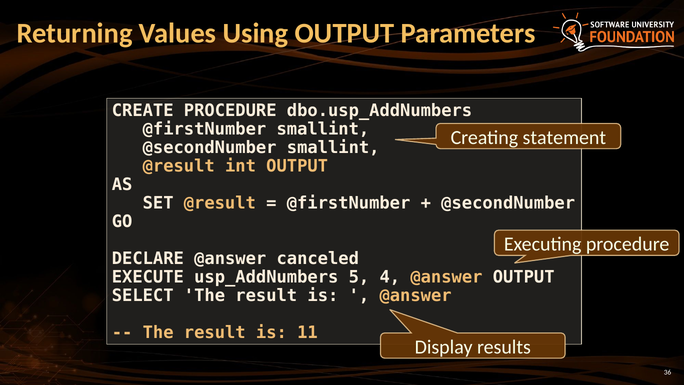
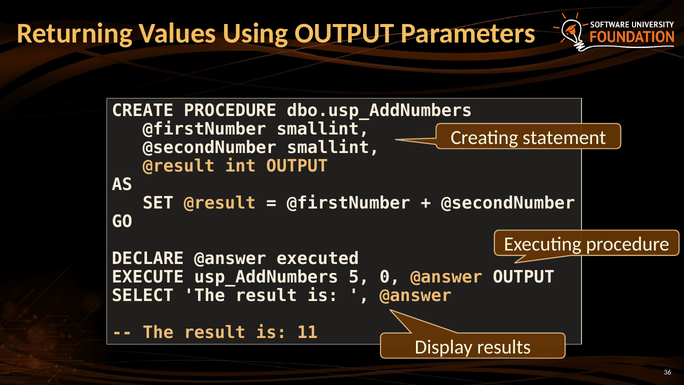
canceled: canceled -> executed
4: 4 -> 0
